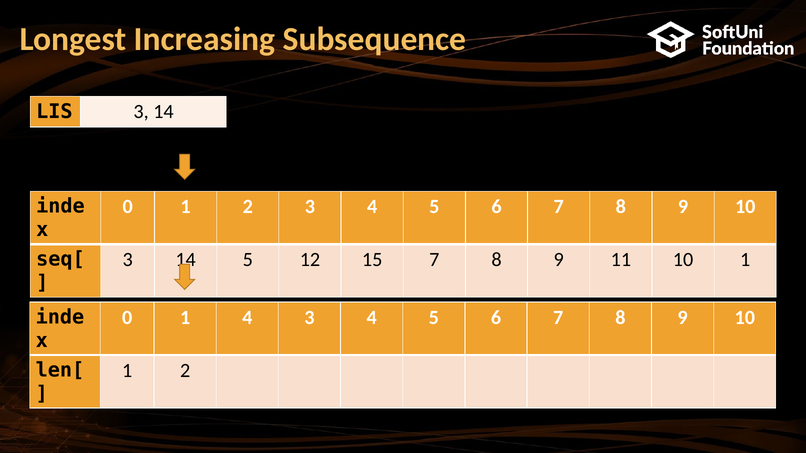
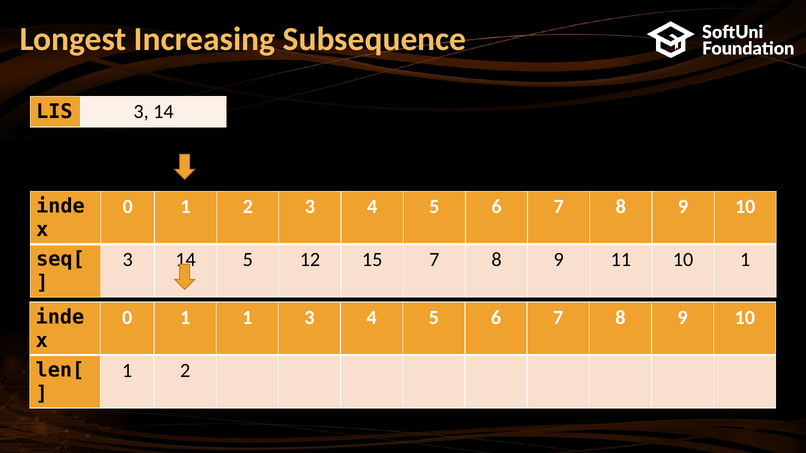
1 4: 4 -> 1
